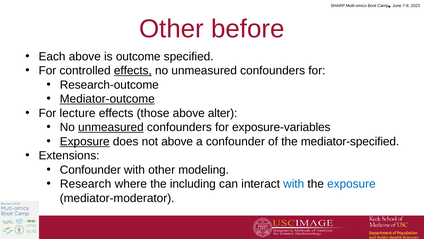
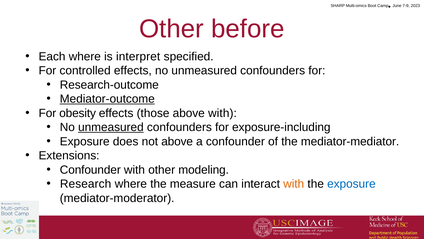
Each above: above -> where
outcome: outcome -> interpret
effects at (133, 71) underline: present -> none
lecture: lecture -> obesity
above alter: alter -> with
exposure-variables: exposure-variables -> exposure-including
Exposure at (85, 141) underline: present -> none
mediator-specified: mediator-specified -> mediator-mediator
including: including -> measure
with at (294, 184) colour: blue -> orange
